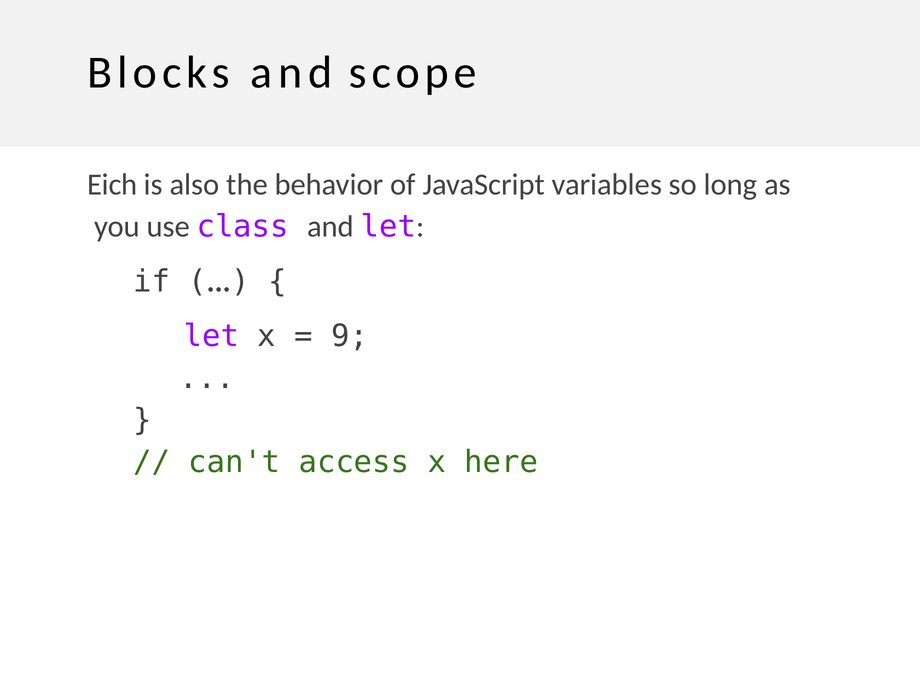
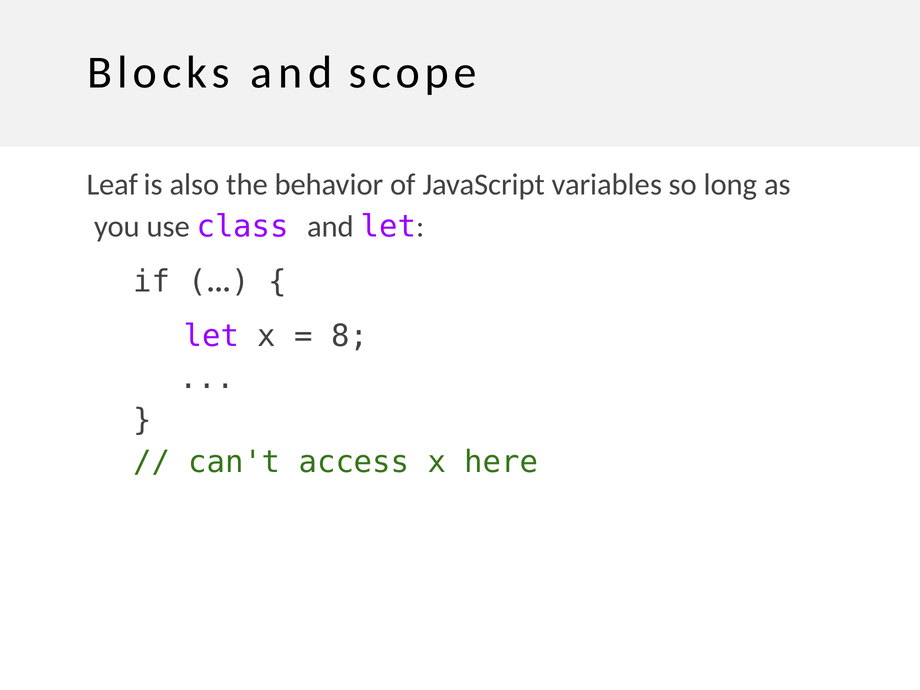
Eich: Eich -> Leaf
9: 9 -> 8
